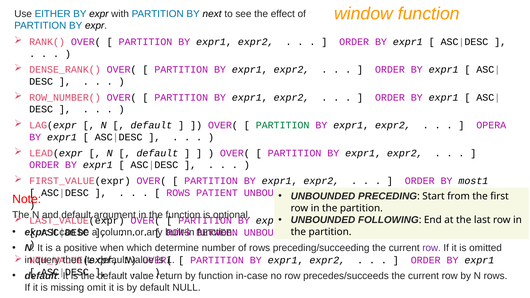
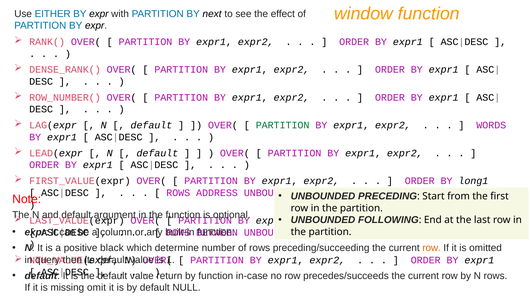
OPERA: OPERA -> WORDS
most1: most1 -> long1
PATIENT: PATIENT -> ADDRESS
when: when -> black
row at (432, 248) colour: purple -> orange
